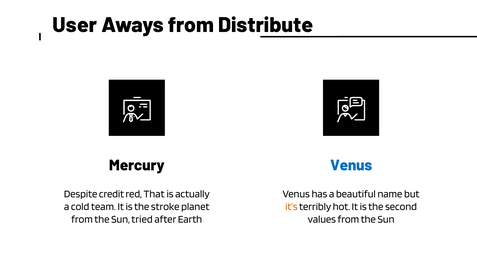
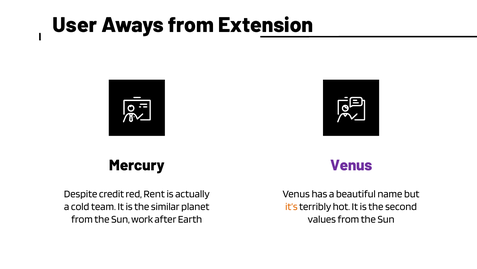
Distribute: Distribute -> Extension
Venus at (351, 165) colour: blue -> purple
That: That -> Rent
stroke: stroke -> similar
tried: tried -> work
